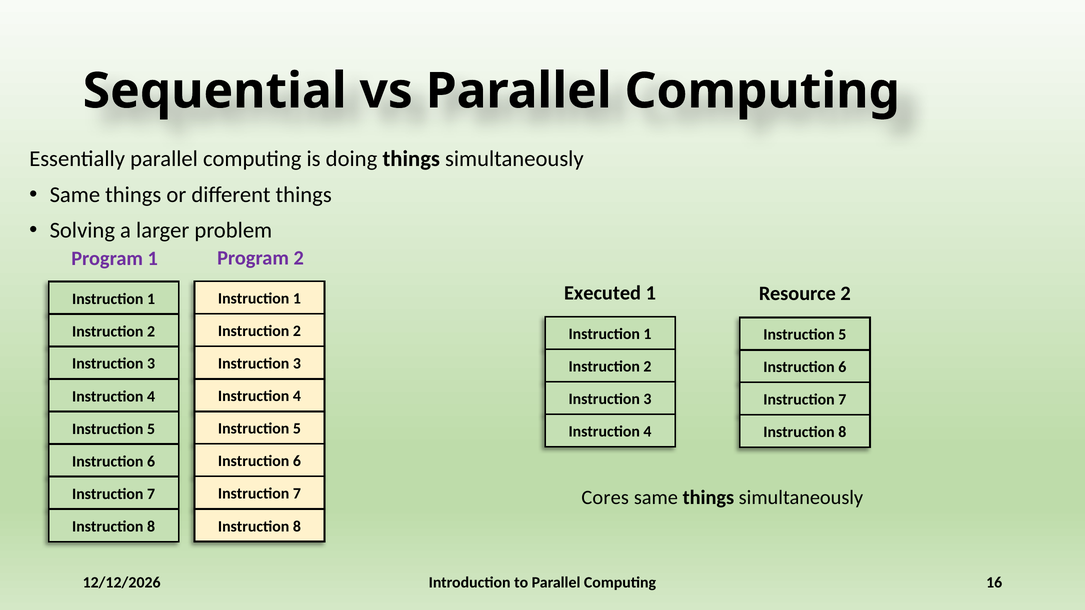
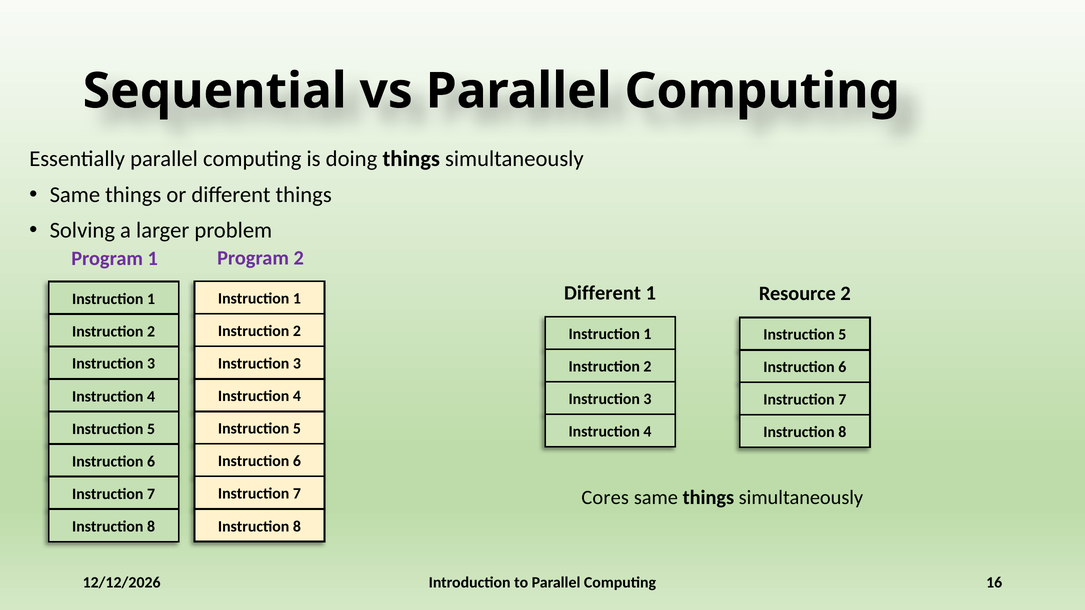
Executed at (603, 293): Executed -> Different
